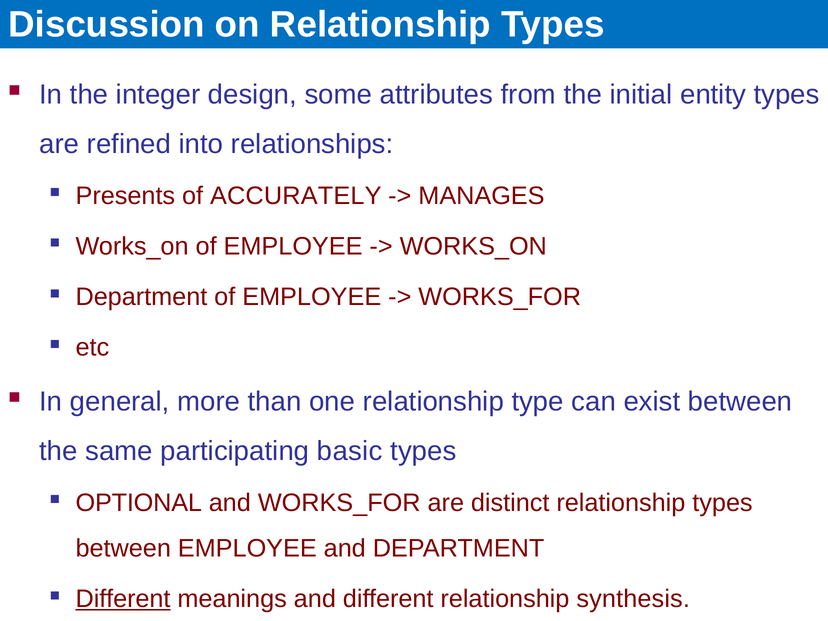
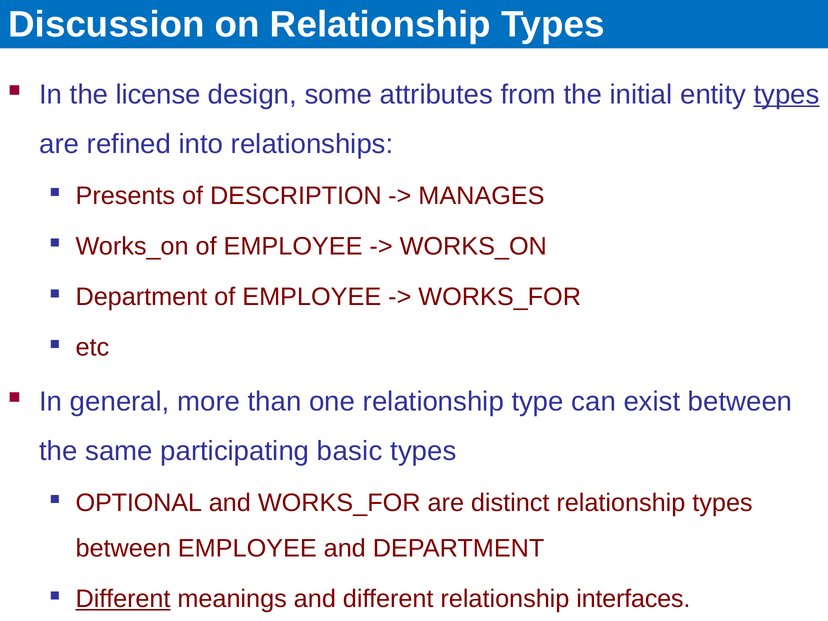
integer: integer -> license
types at (787, 94) underline: none -> present
ACCURATELY: ACCURATELY -> DESCRIPTION
synthesis: synthesis -> interfaces
